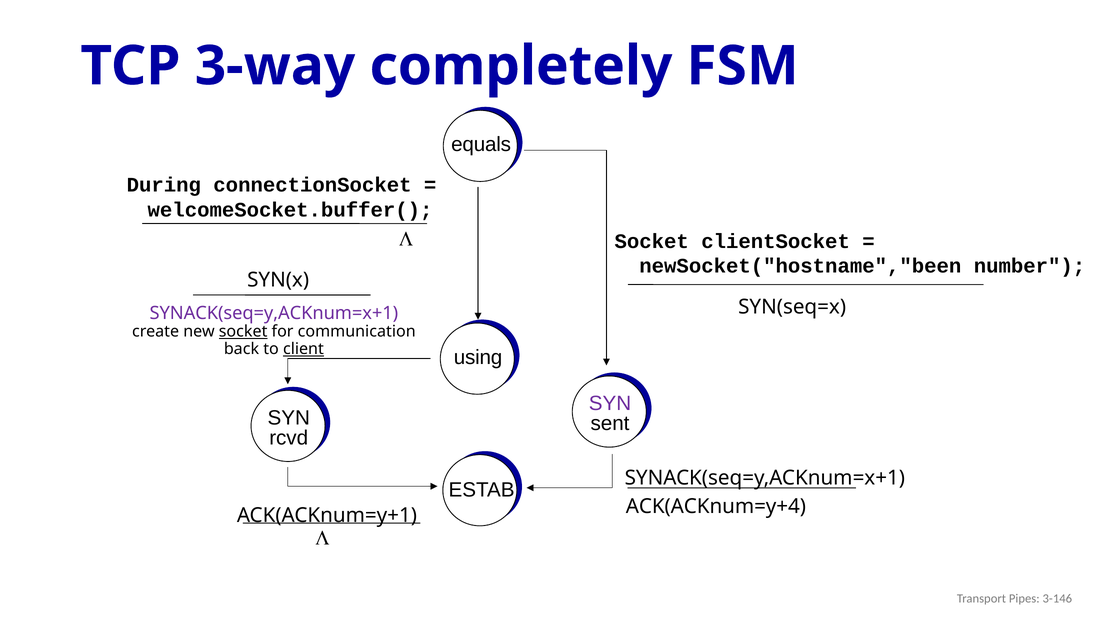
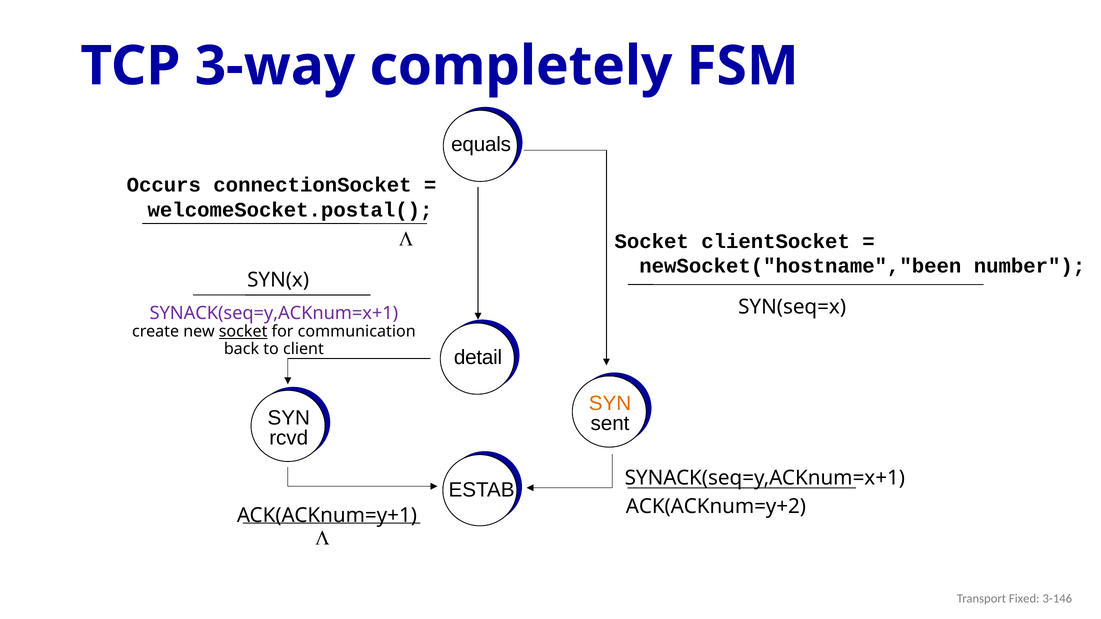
During: During -> Occurs
welcomeSocket.buffer(: welcomeSocket.buffer( -> welcomeSocket.postal(
client underline: present -> none
using: using -> detail
SYN at (610, 404) colour: purple -> orange
ACK(ACKnum=y+4: ACK(ACKnum=y+4 -> ACK(ACKnum=y+2
Pipes: Pipes -> Fixed
